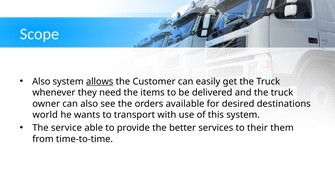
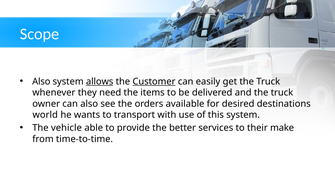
Customer underline: none -> present
service: service -> vehicle
them: them -> make
